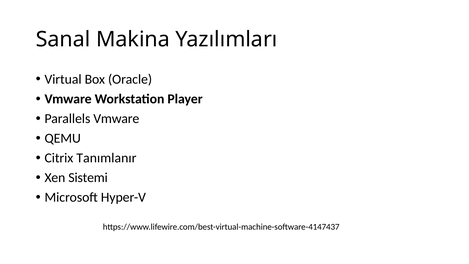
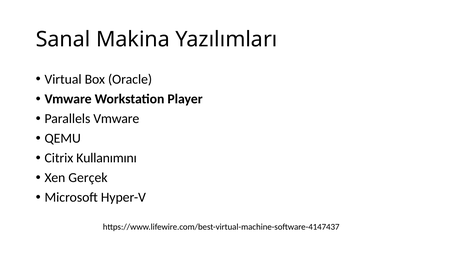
Tanımlanır: Tanımlanır -> Kullanımını
Sistemi: Sistemi -> Gerçek
